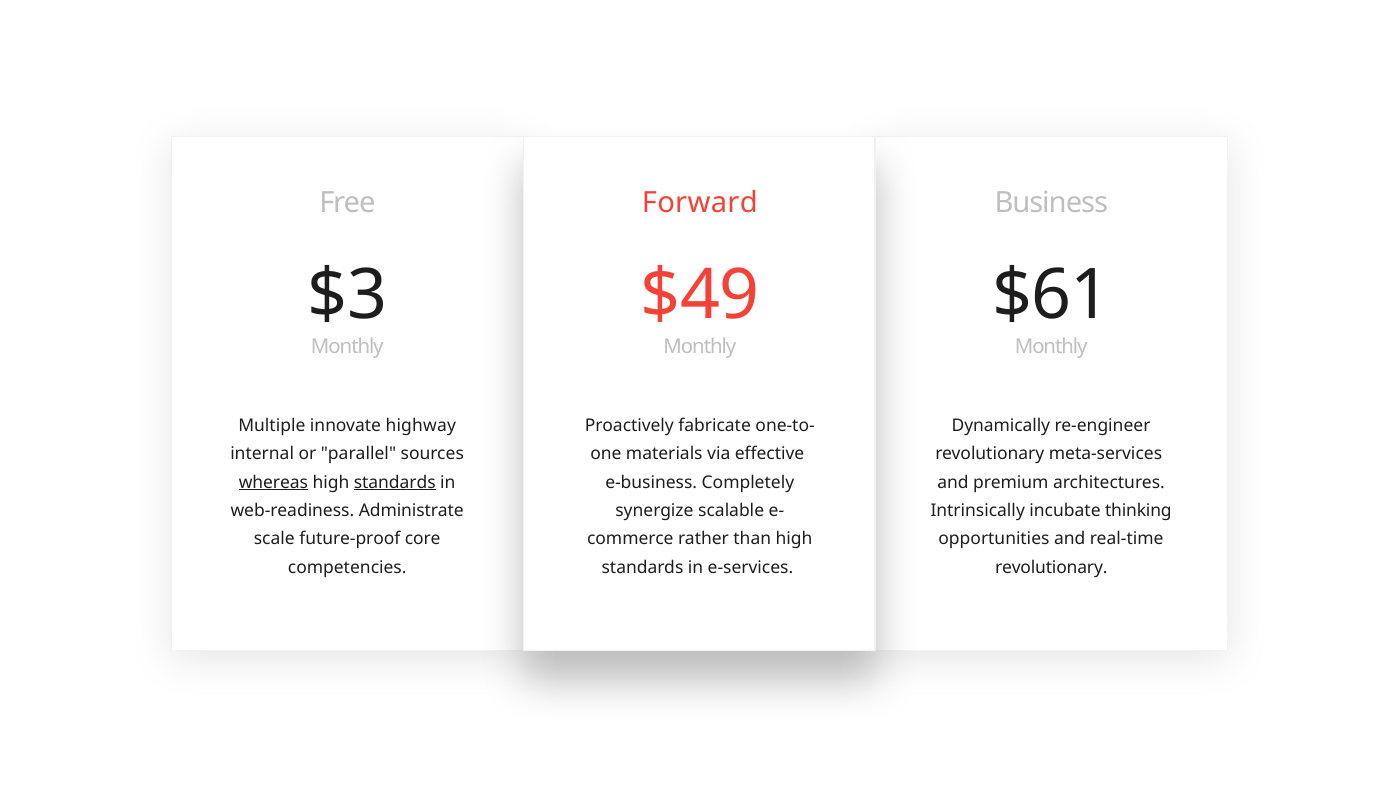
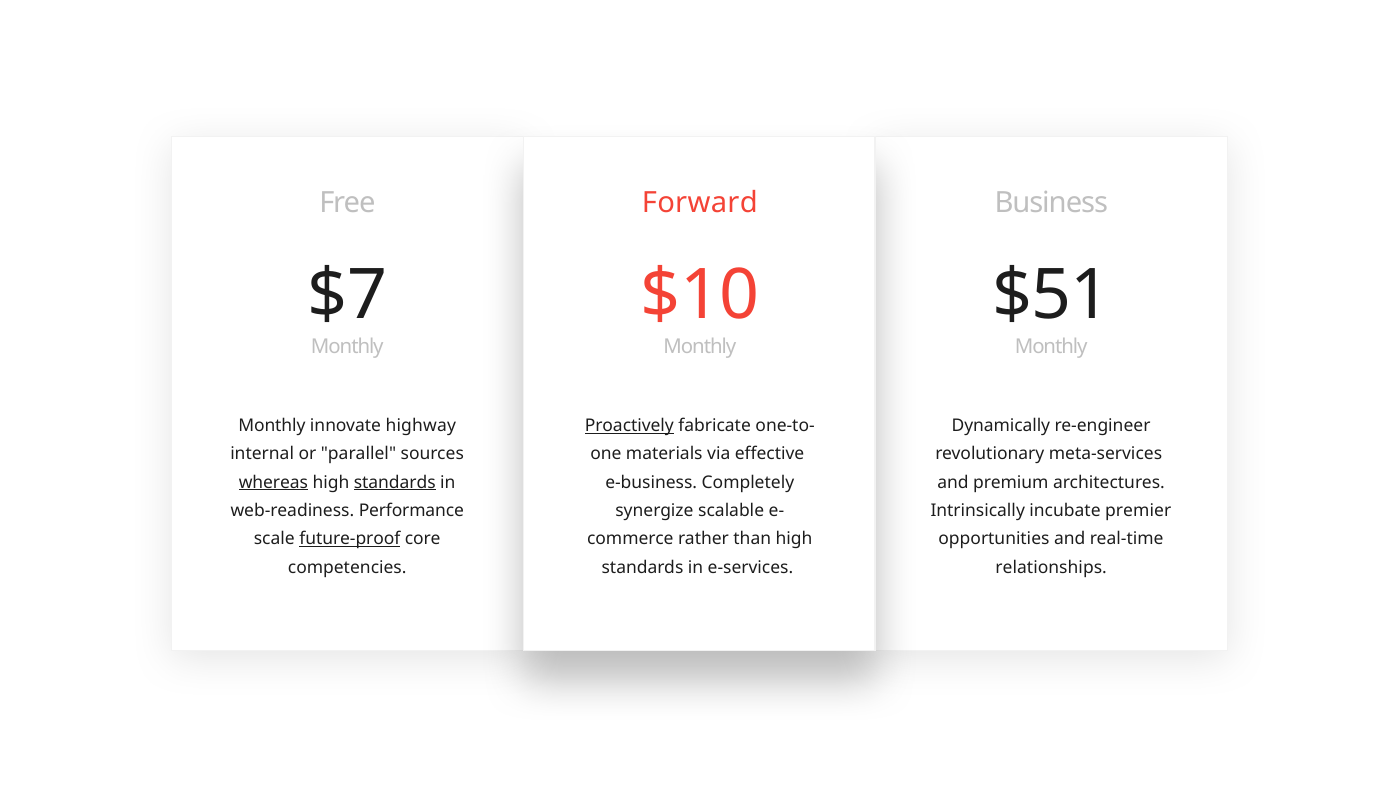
$3: $3 -> $7
$49: $49 -> $10
$61: $61 -> $51
Multiple at (272, 426): Multiple -> Monthly
Proactively underline: none -> present
Administrate: Administrate -> Performance
thinking: thinking -> premier
future-proof underline: none -> present
revolutionary at (1051, 567): revolutionary -> relationships
